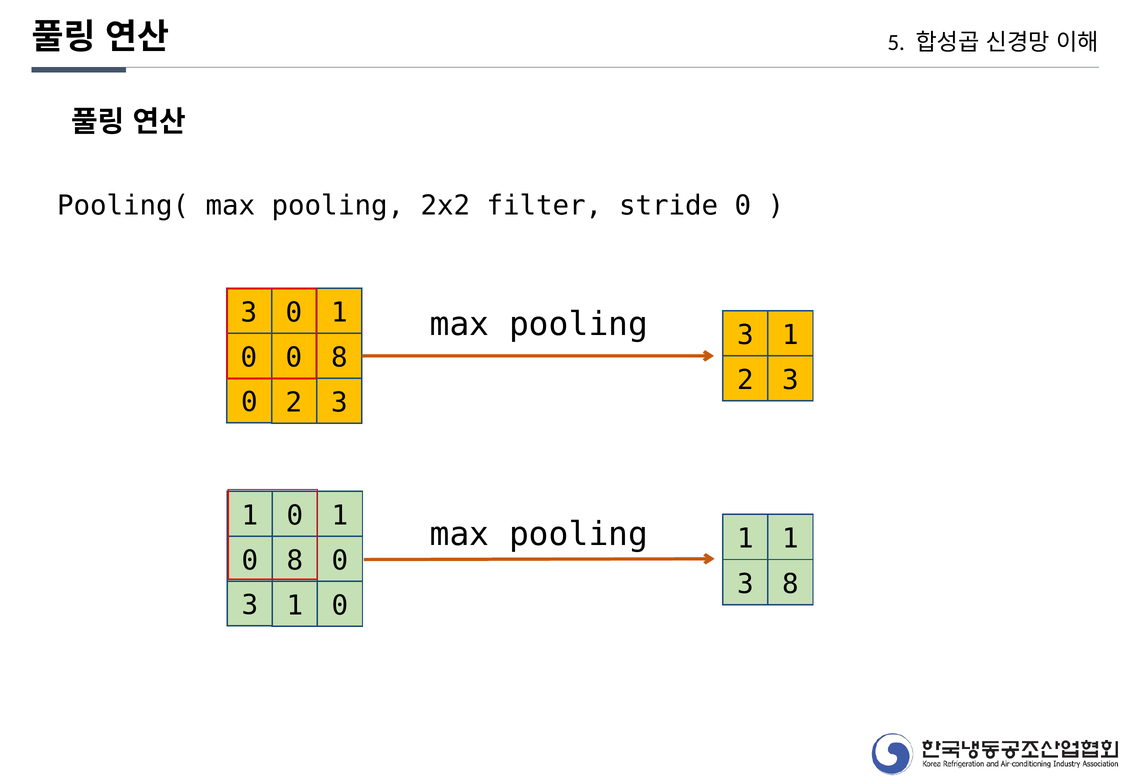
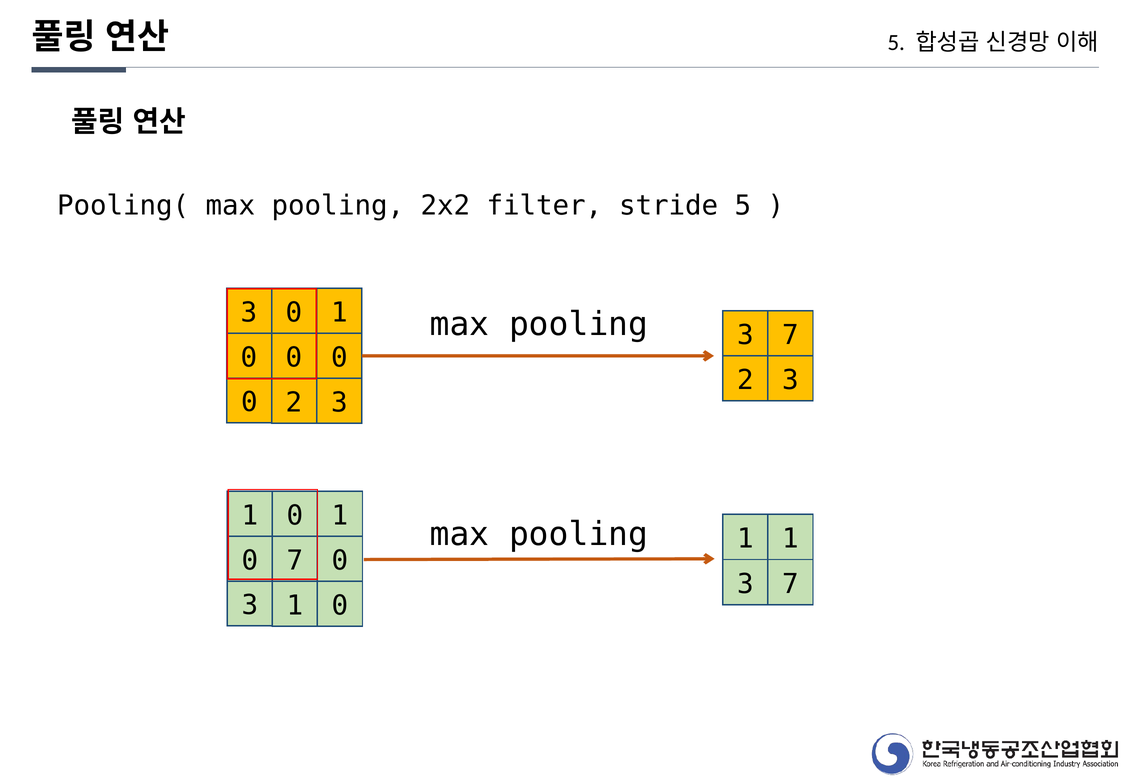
stride 0: 0 -> 5
1 at (790, 335): 1 -> 7
0 0 8: 8 -> 0
8 at (295, 561): 8 -> 7
8 at (790, 584): 8 -> 7
